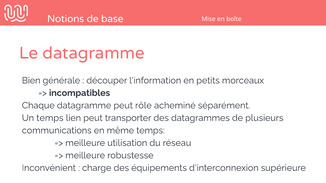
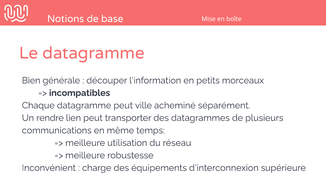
rôle: rôle -> ville
Un temps: temps -> rendre
